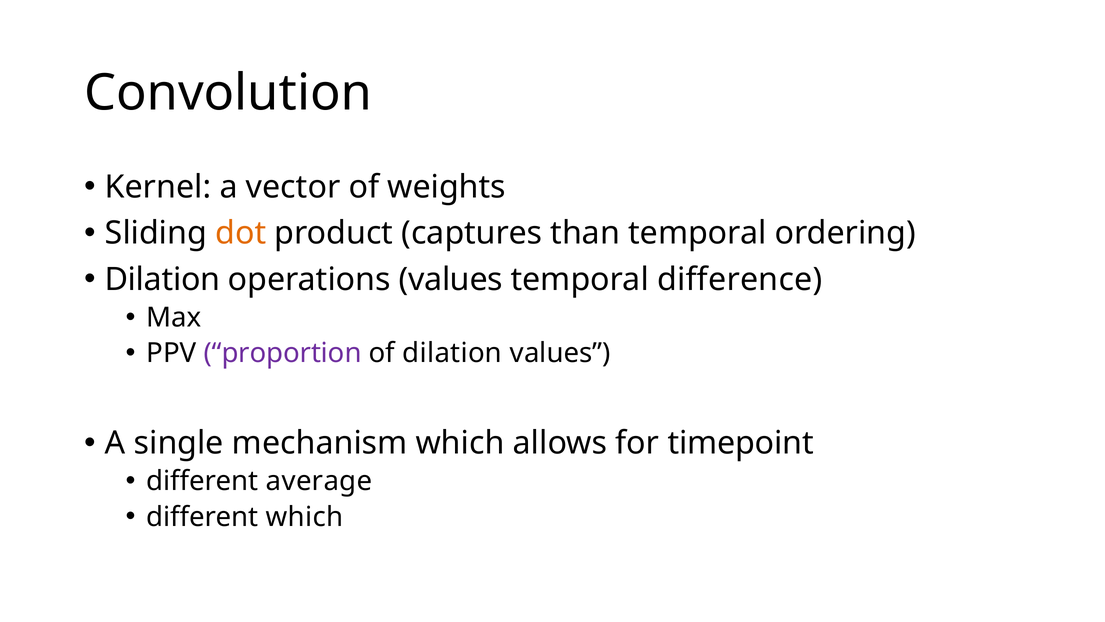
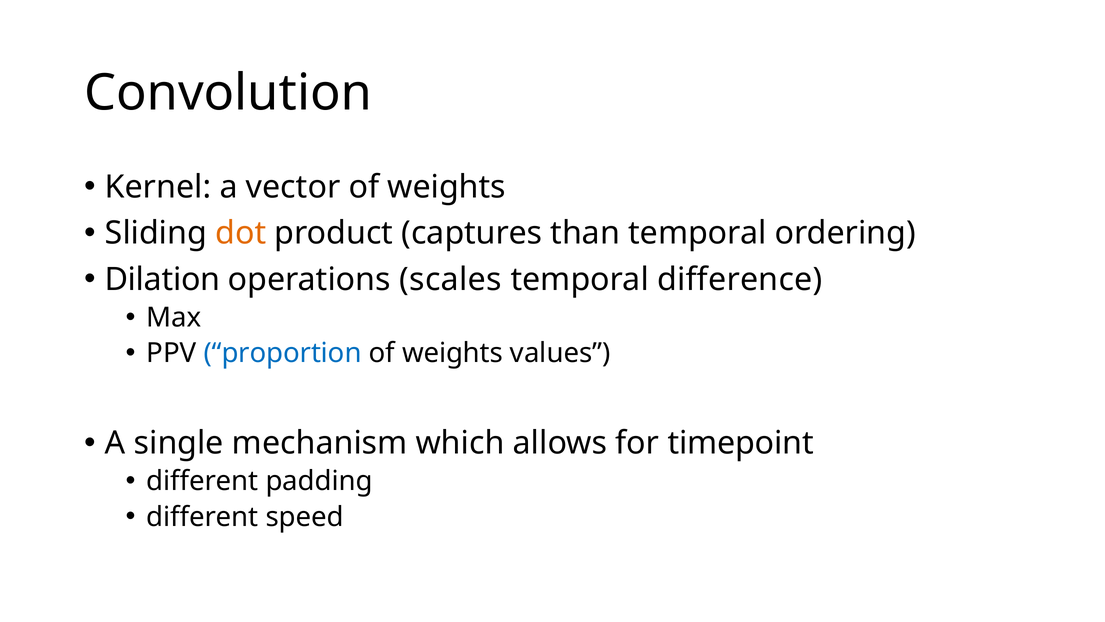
operations values: values -> scales
proportion colour: purple -> blue
dilation at (452, 353): dilation -> weights
average: average -> padding
different which: which -> speed
